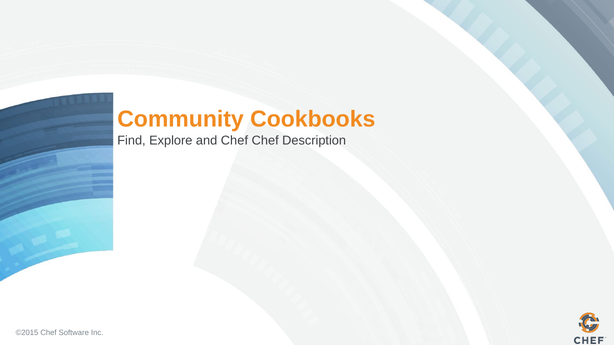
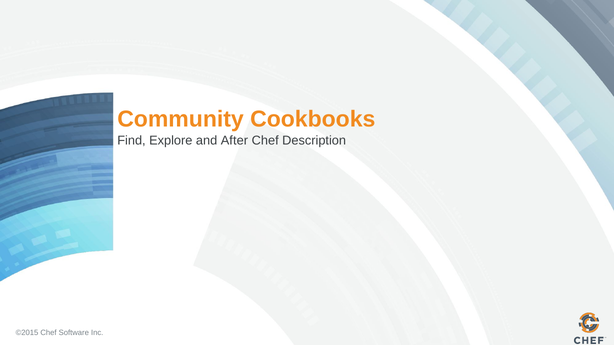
and Chef: Chef -> After
